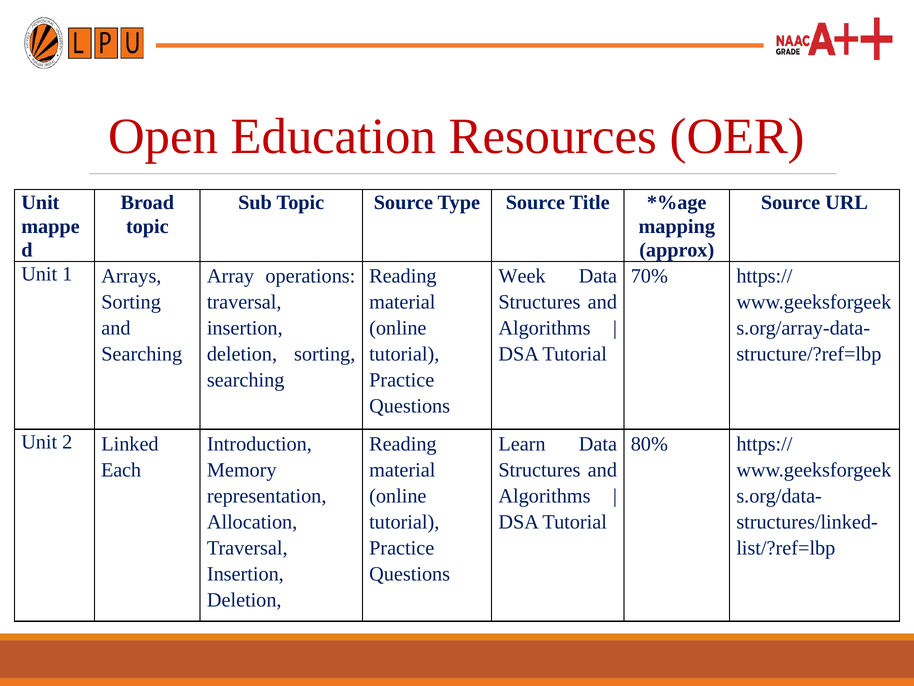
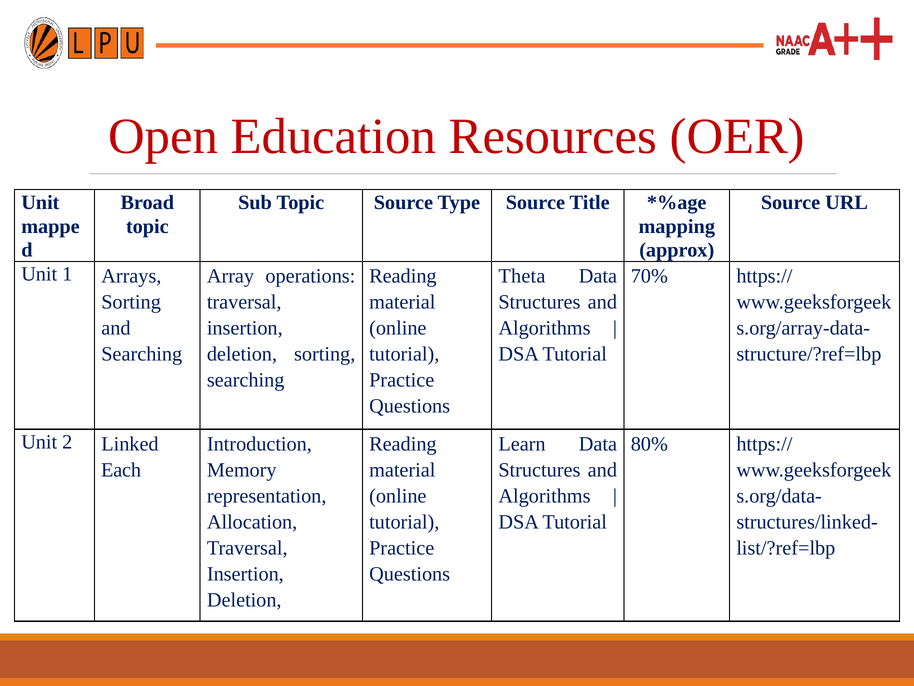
Week: Week -> Theta
